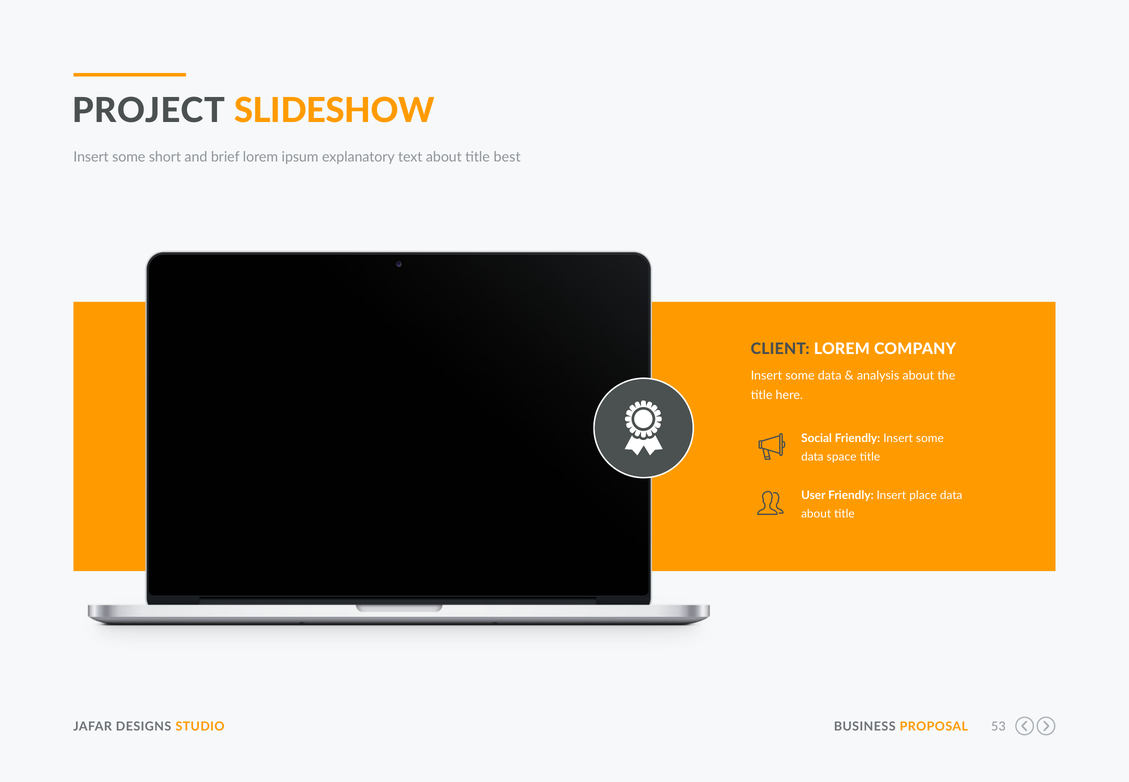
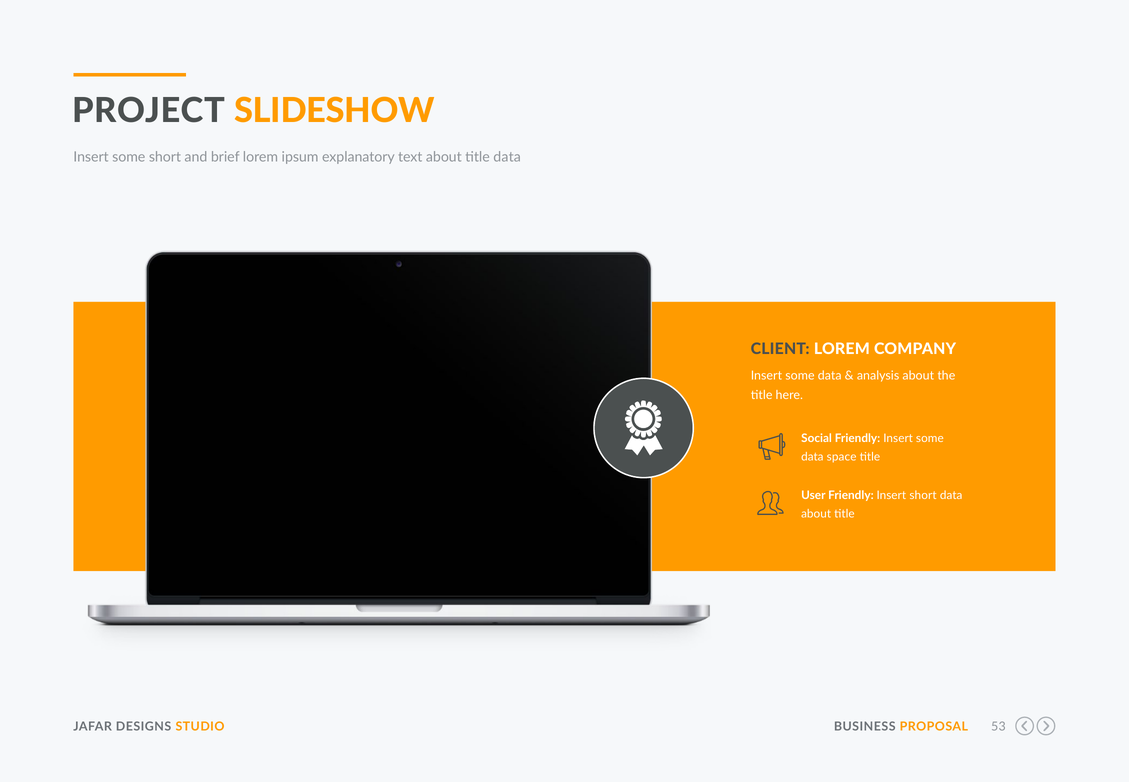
title best: best -> data
Insert place: place -> short
